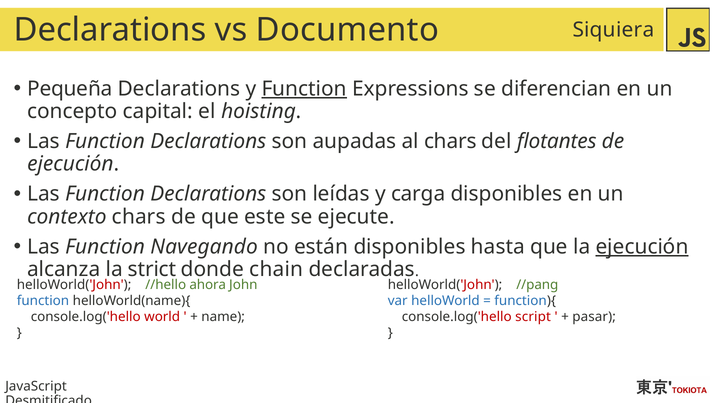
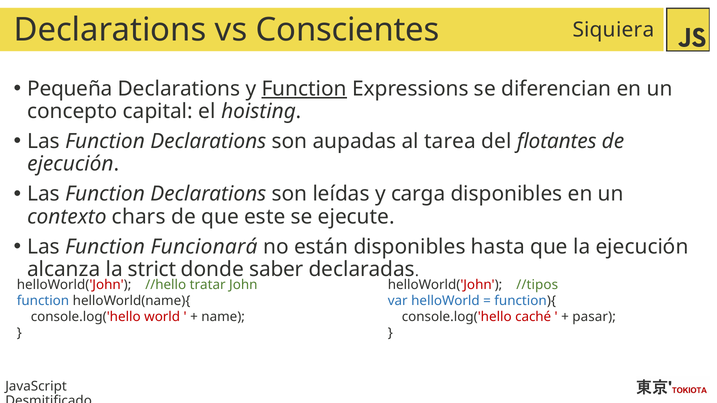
Documento: Documento -> Conscientes
al chars: chars -> tarea
Navegando: Navegando -> Funcionará
ejecución at (642, 247) underline: present -> none
chain: chain -> saber
ahora: ahora -> tratar
//pang: //pang -> //tipos
script: script -> caché
